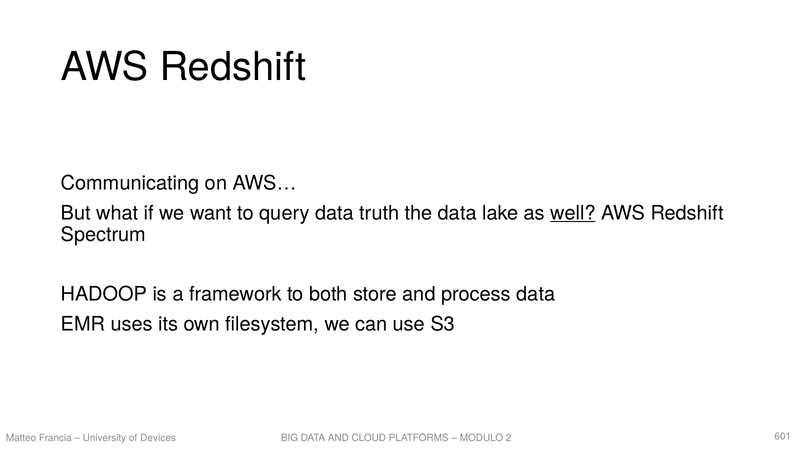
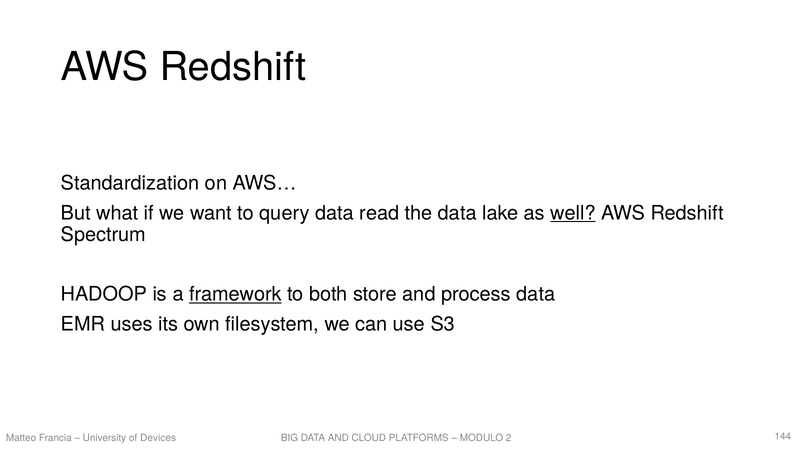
Communicating: Communicating -> Standardization
truth: truth -> read
framework underline: none -> present
601: 601 -> 144
